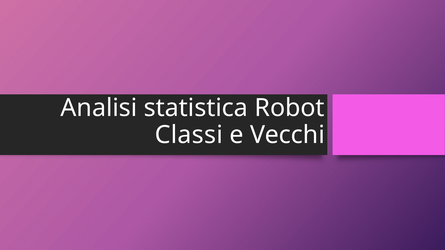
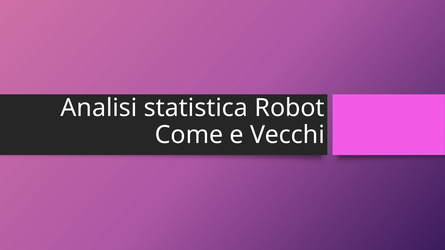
Classi: Classi -> Come
